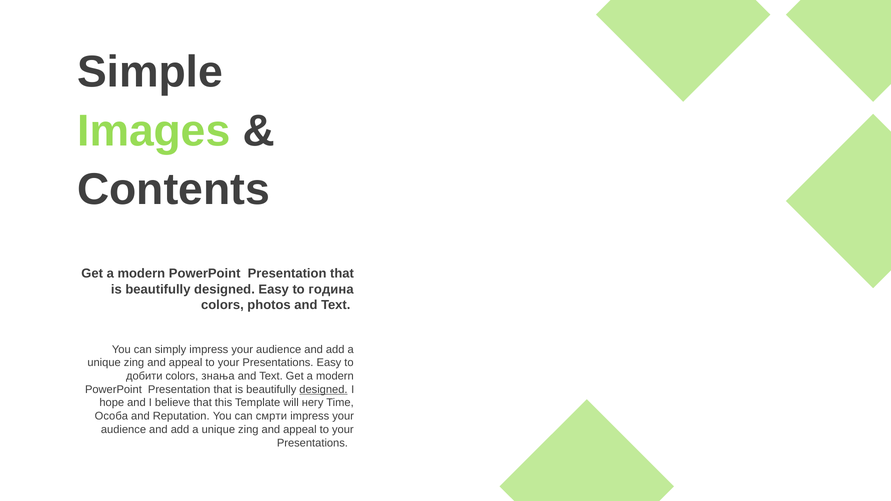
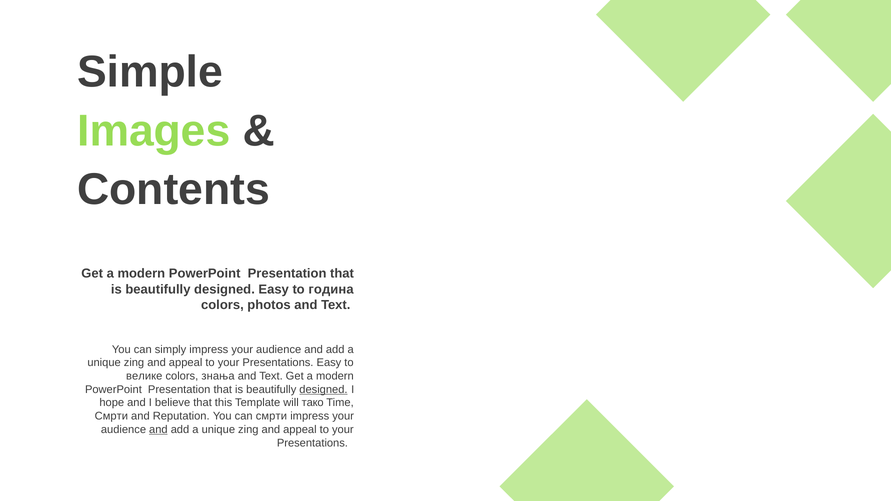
добити: добити -> велике
негу: негу -> тако
Особа at (111, 416): Особа -> Смрти
and at (158, 430) underline: none -> present
